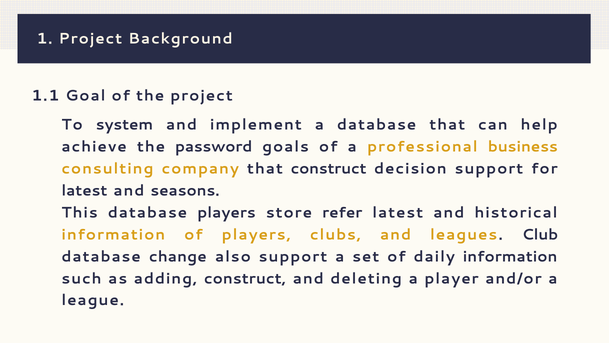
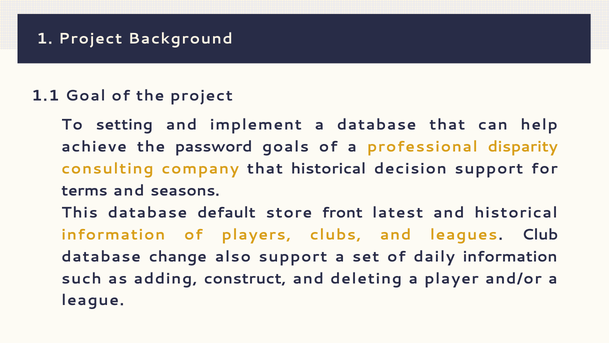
system: system -> setting
business: business -> disparity
that construct: construct -> historical
latest at (84, 190): latest -> terms
database players: players -> default
refer: refer -> front
